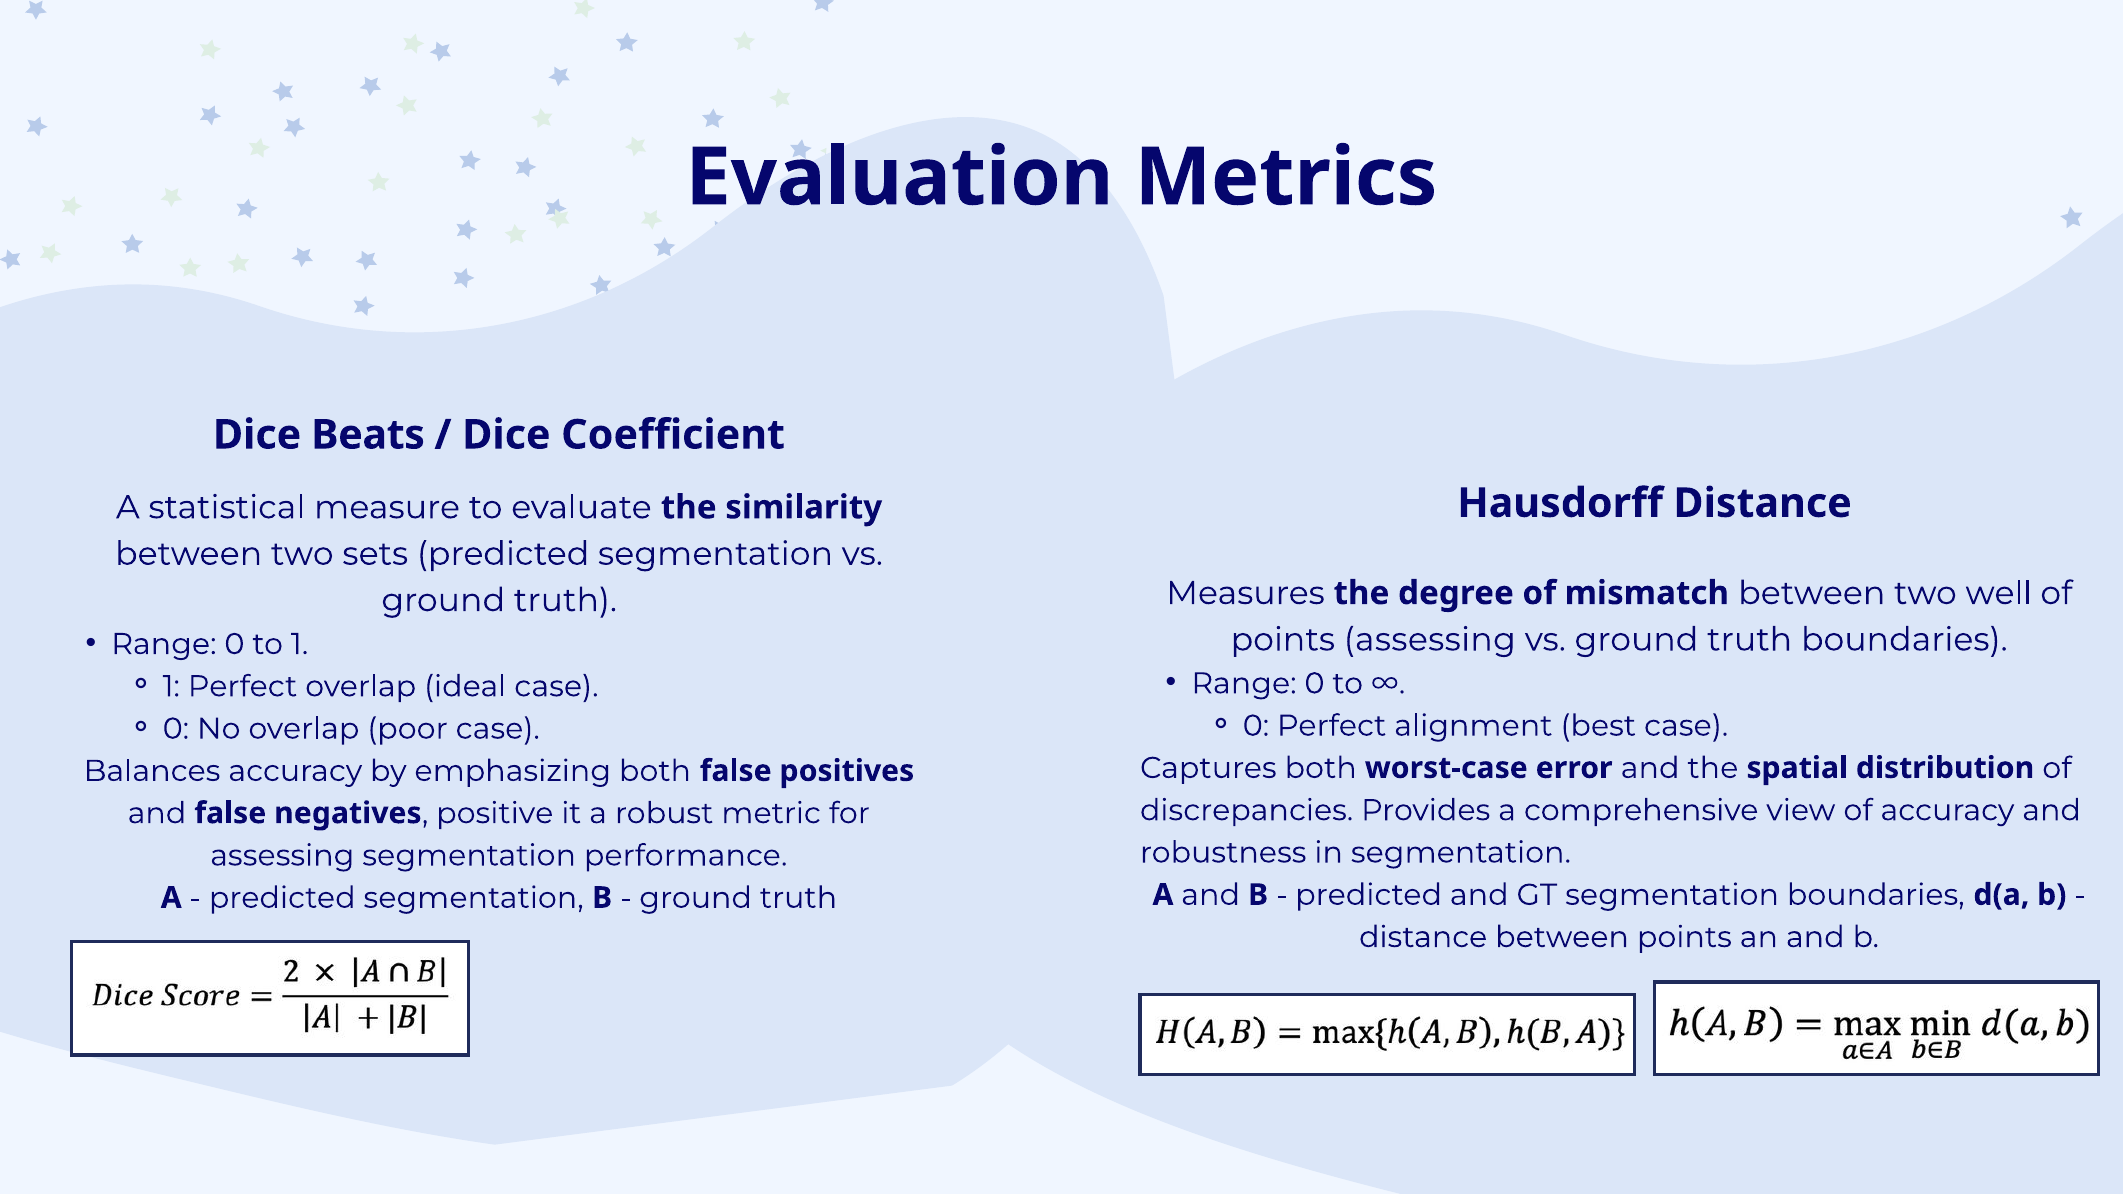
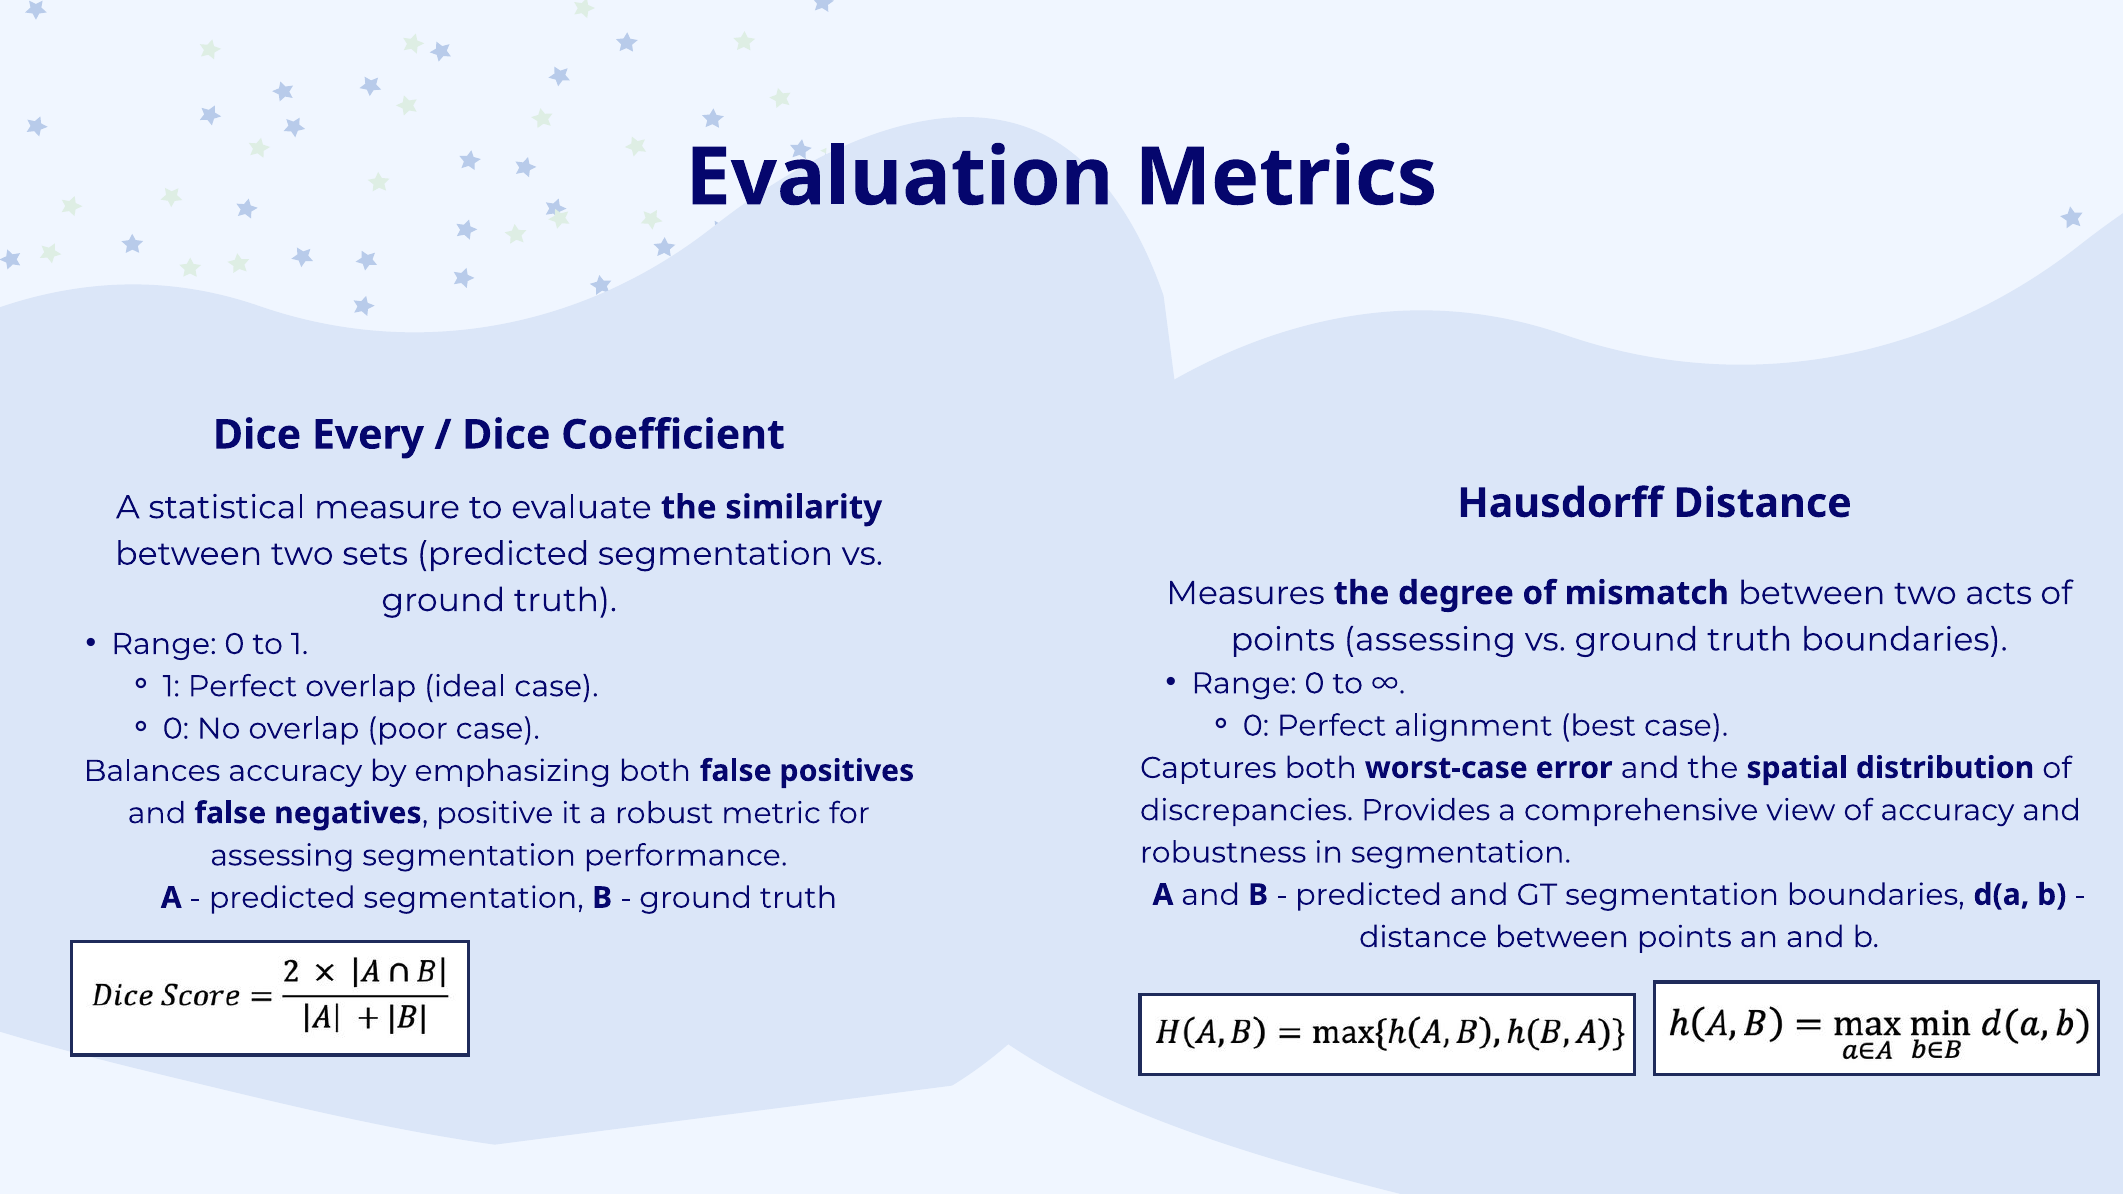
Beats: Beats -> Every
well: well -> acts
